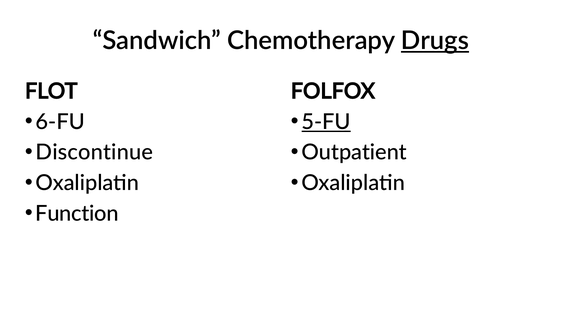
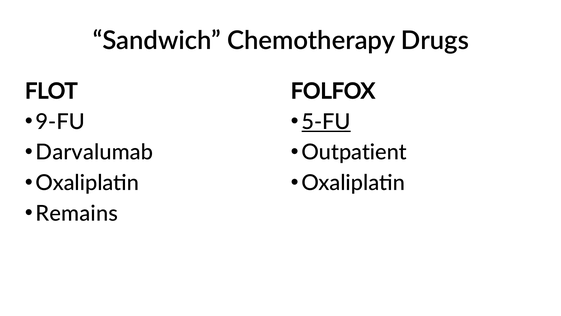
Drugs underline: present -> none
6-FU: 6-FU -> 9-FU
Discontinue: Discontinue -> Darvalumab
Function: Function -> Remains
